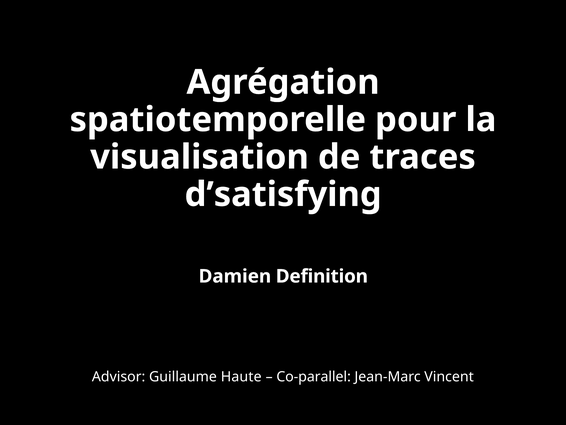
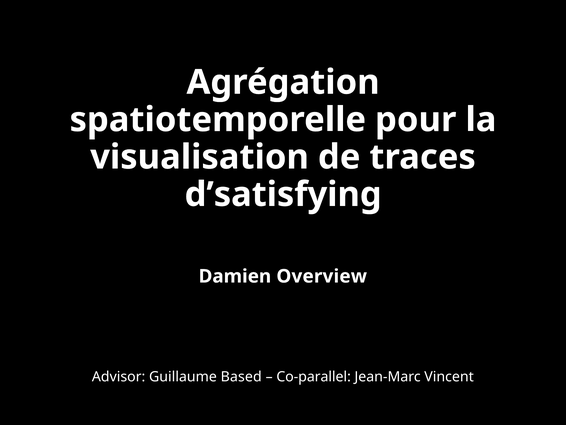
Definition: Definition -> Overview
Haute: Haute -> Based
